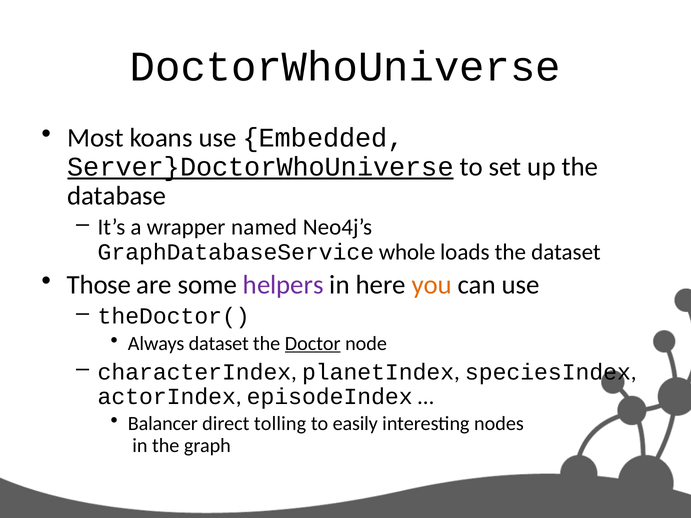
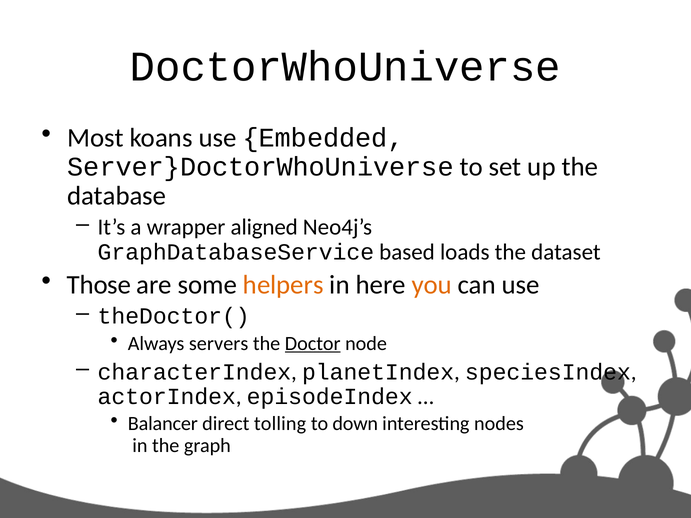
Server}DoctorWhoUniverse underline: present -> none
named: named -> aligned
whole: whole -> based
helpers colour: purple -> orange
Always dataset: dataset -> servers
easily: easily -> down
